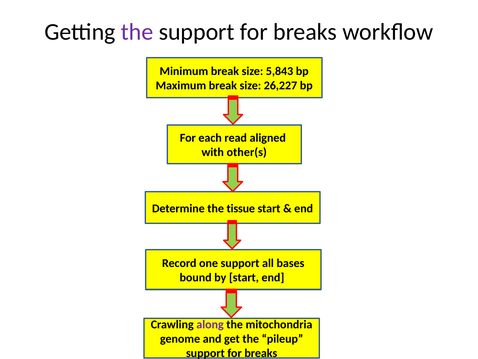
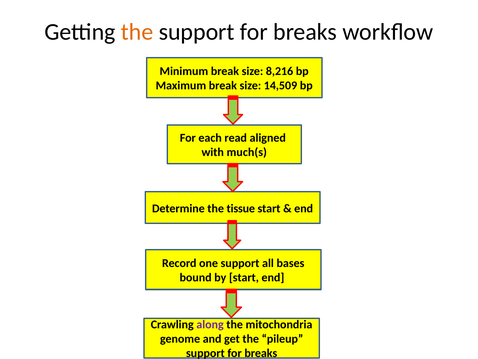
the at (137, 32) colour: purple -> orange
5,843: 5,843 -> 8,216
26,227: 26,227 -> 14,509
other(s: other(s -> much(s
